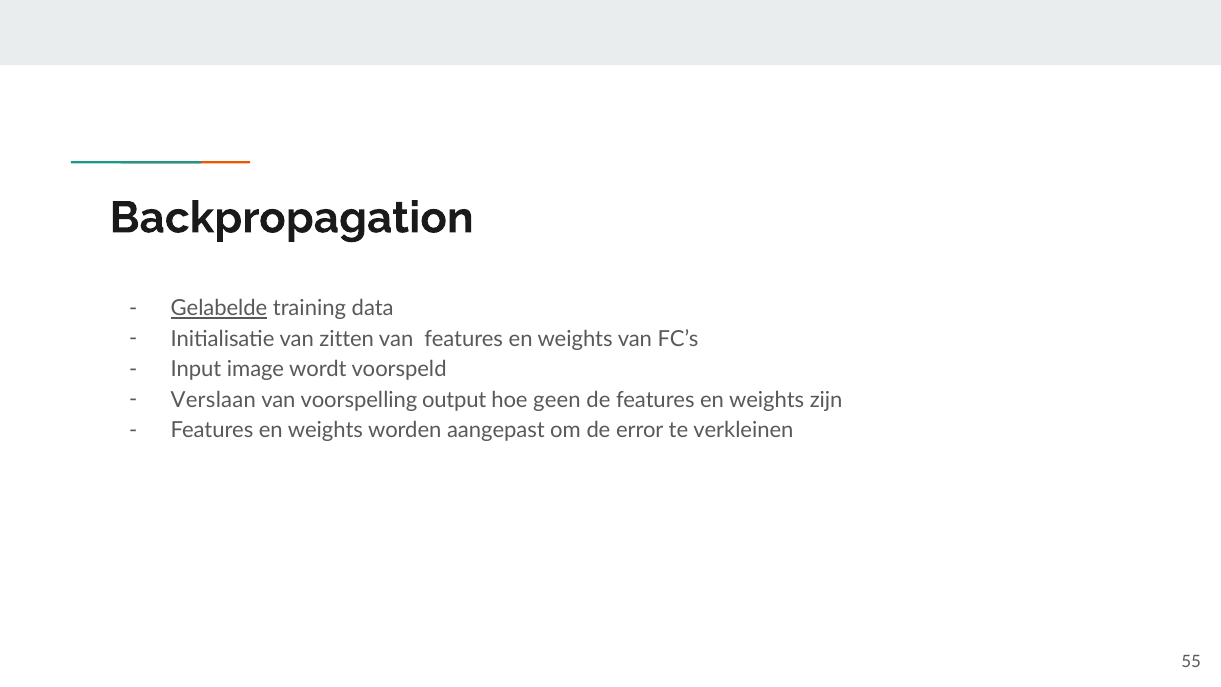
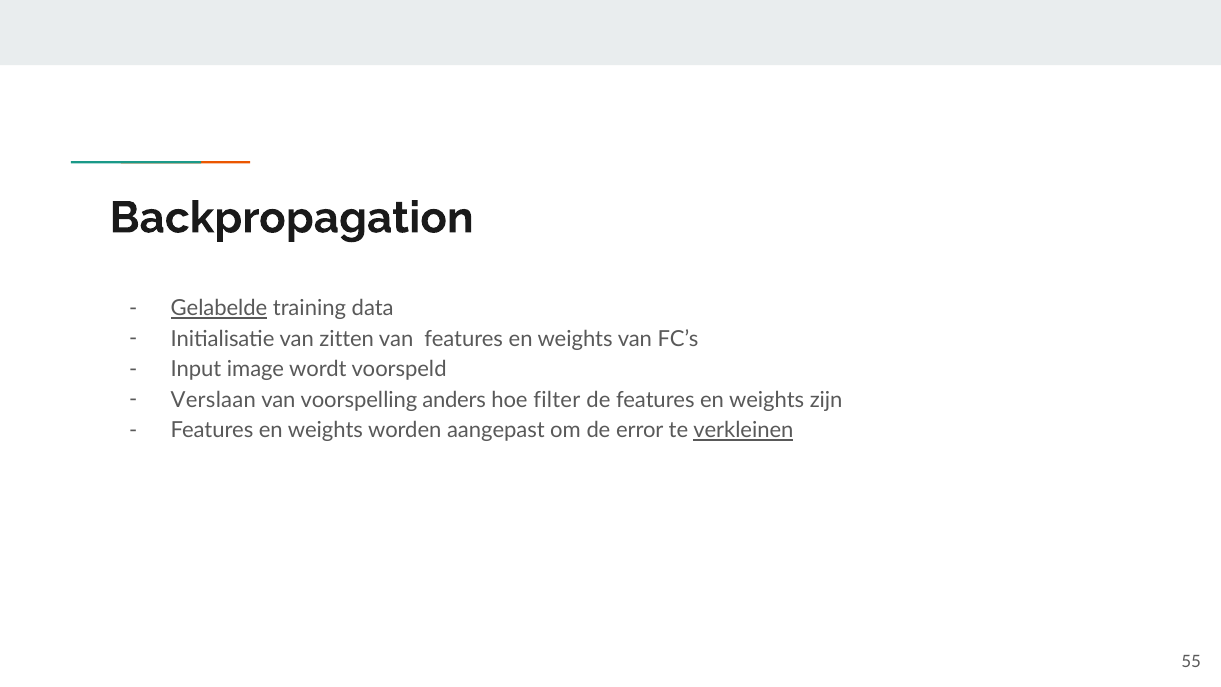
output: output -> anders
geen: geen -> filter
verkleinen underline: none -> present
